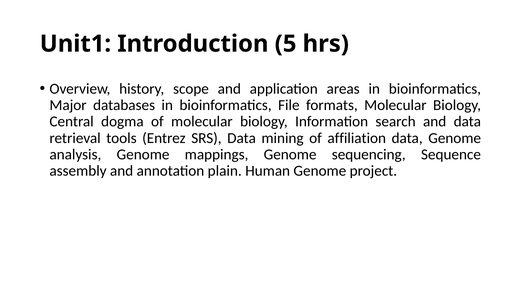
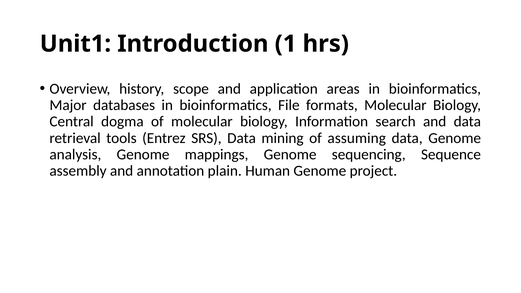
5: 5 -> 1
affiliation: affiliation -> assuming
